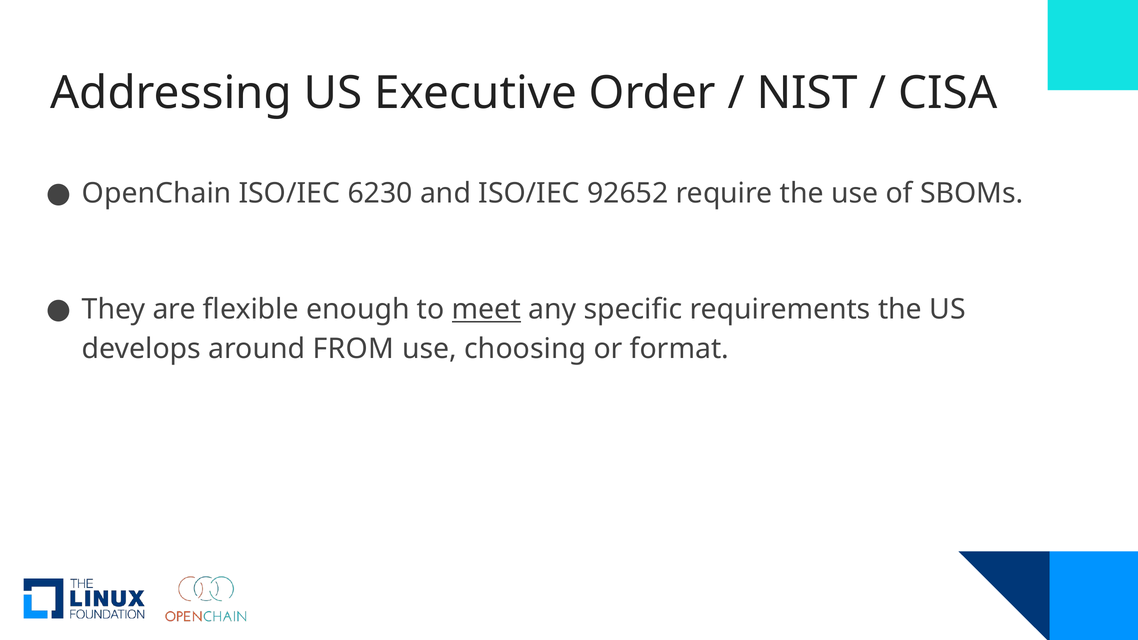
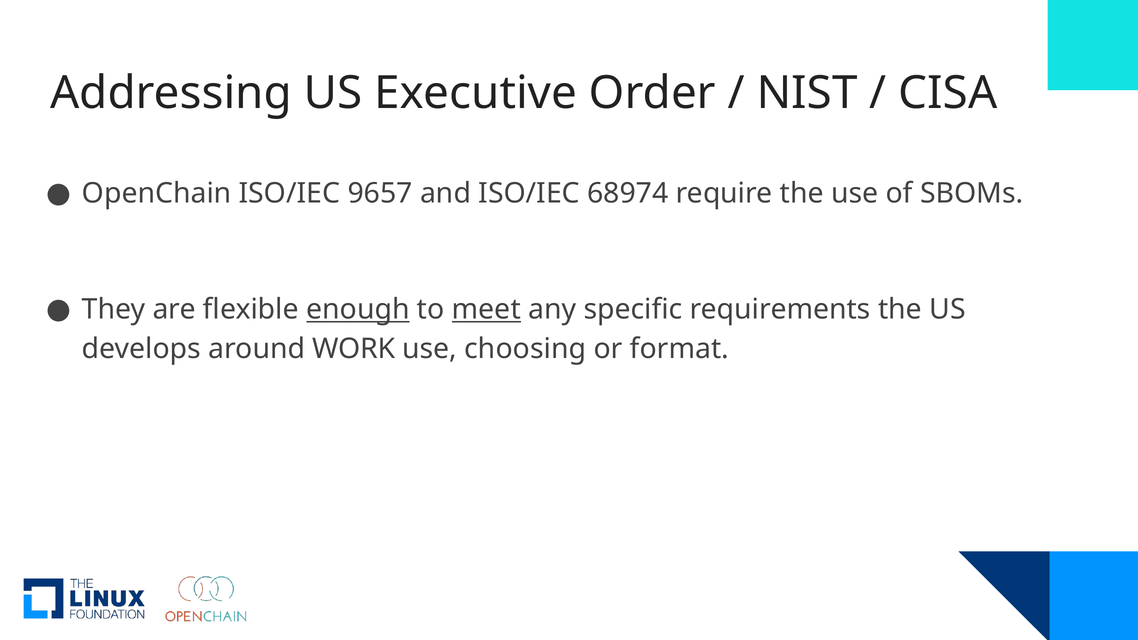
6230: 6230 -> 9657
92652: 92652 -> 68974
enough underline: none -> present
FROM: FROM -> WORK
